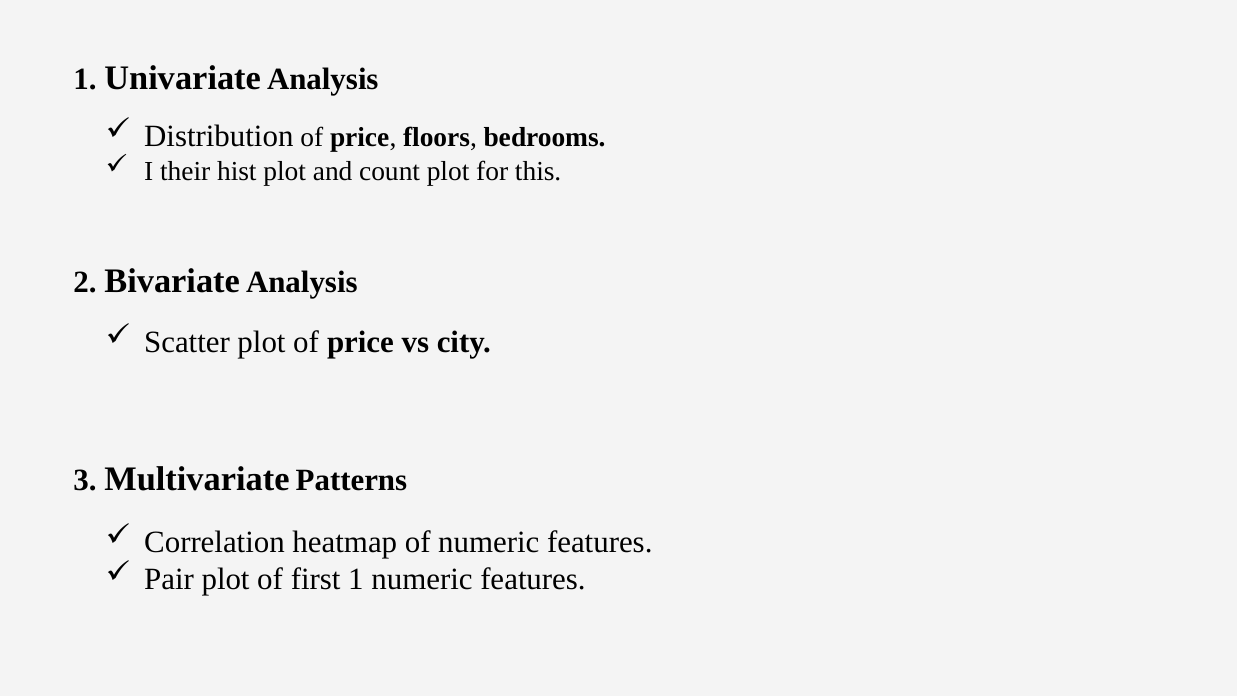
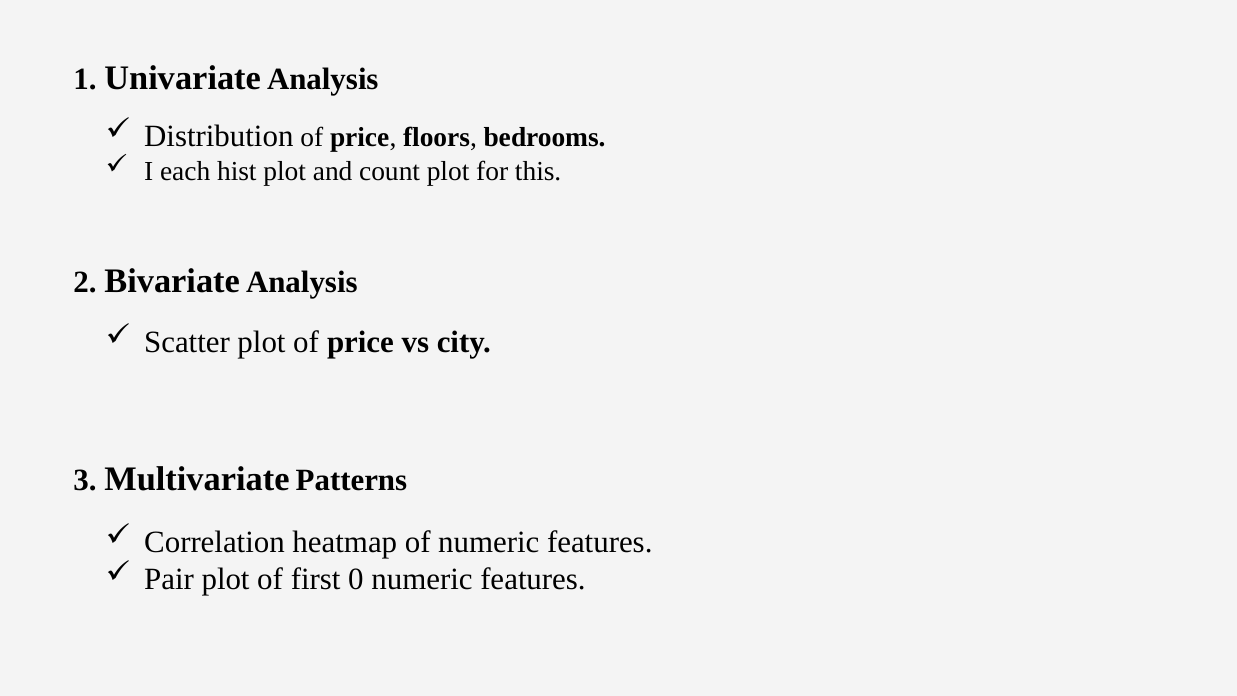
their: their -> each
first 1: 1 -> 0
